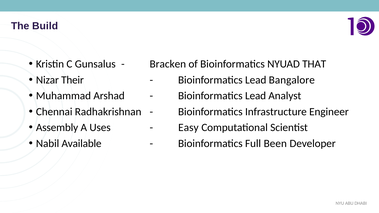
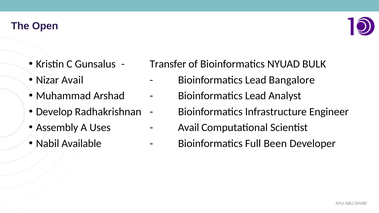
Build: Build -> Open
Bracken: Bracken -> Transfer
THAT: THAT -> BULK
Nizar Their: Their -> Avail
Chennai: Chennai -> Develop
Easy at (188, 128): Easy -> Avail
